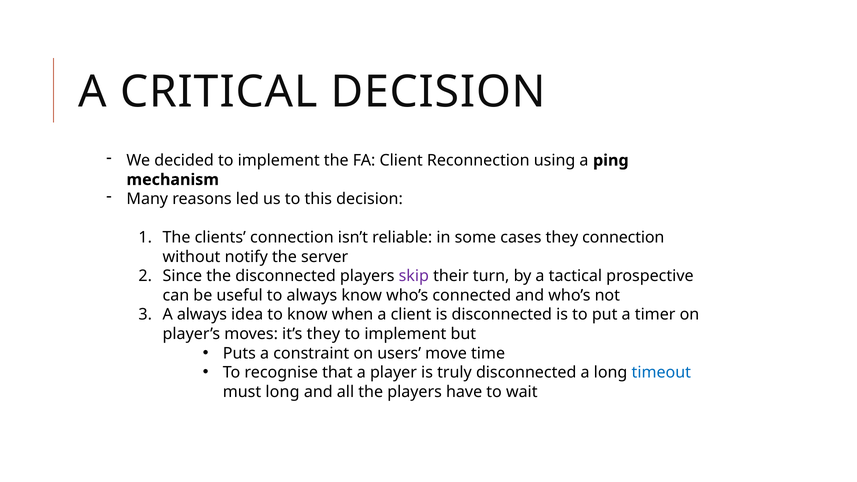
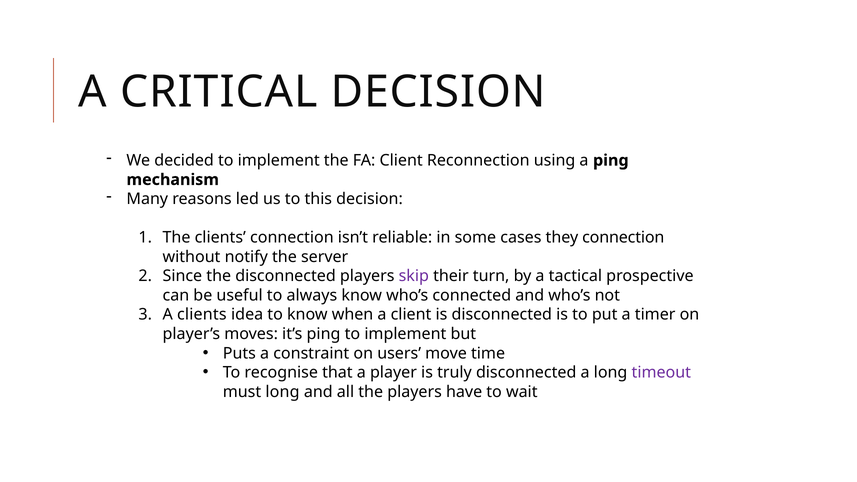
A always: always -> clients
it’s they: they -> ping
timeout colour: blue -> purple
